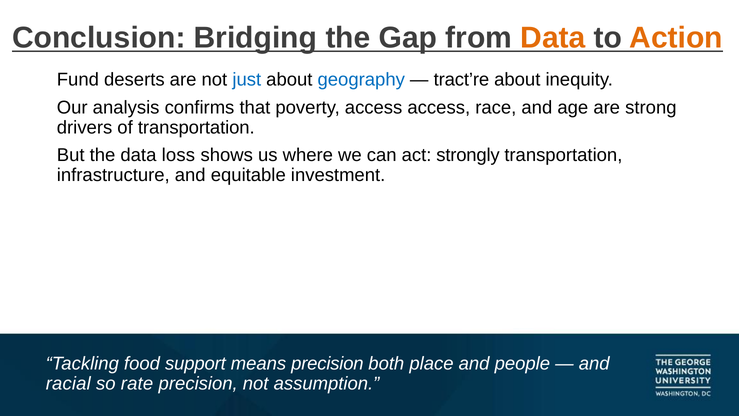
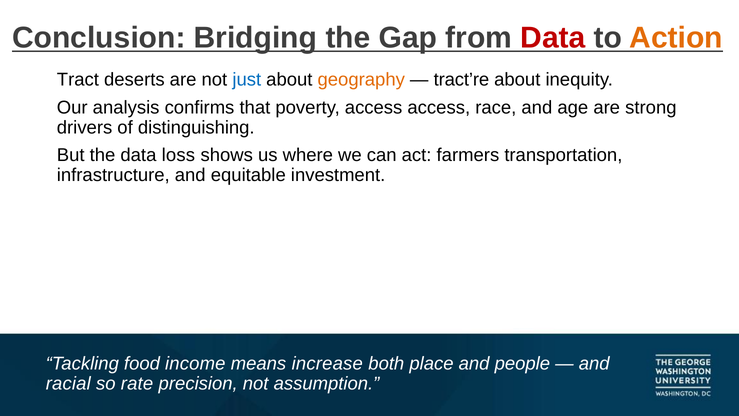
Data at (553, 38) colour: orange -> red
Fund: Fund -> Tract
geography colour: blue -> orange
of transportation: transportation -> distinguishing
strongly: strongly -> farmers
support: support -> income
means precision: precision -> increase
